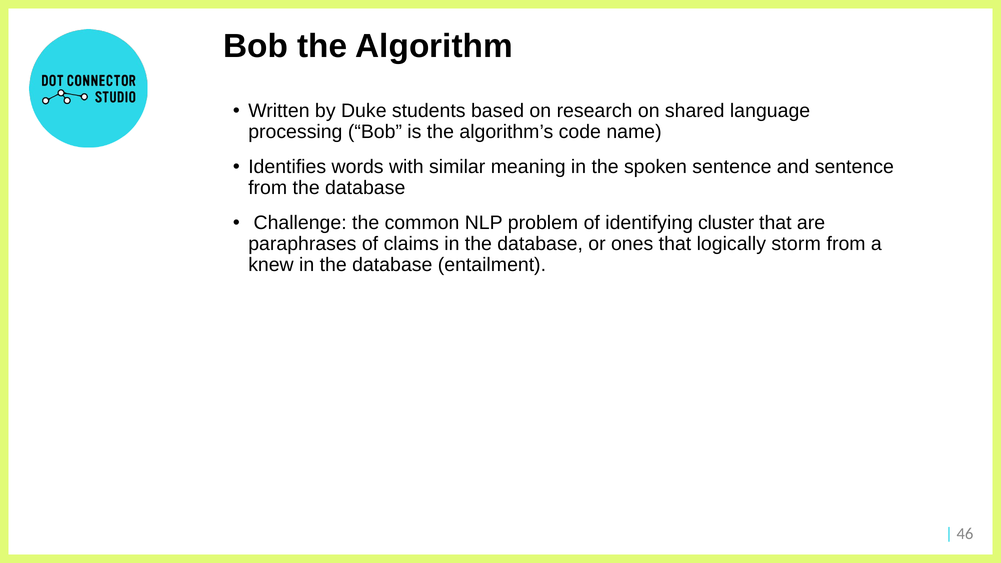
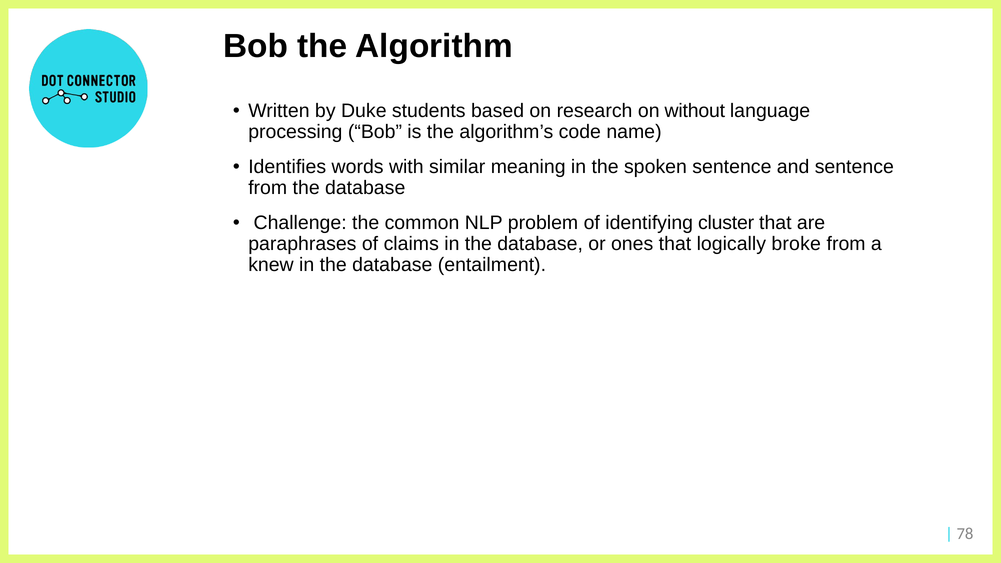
shared: shared -> without
storm: storm -> broke
46: 46 -> 78
